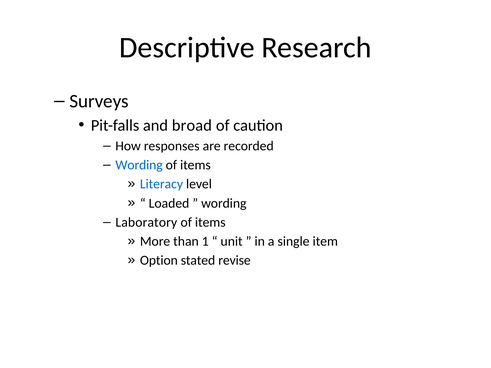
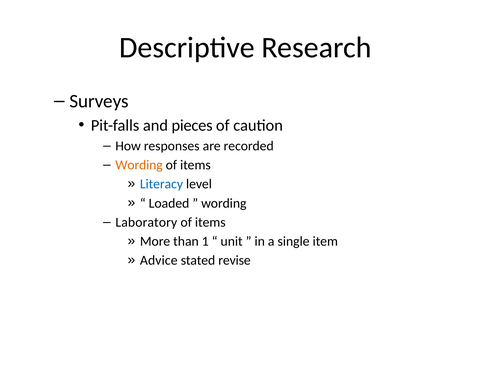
broad: broad -> pieces
Wording at (139, 165) colour: blue -> orange
Option: Option -> Advice
